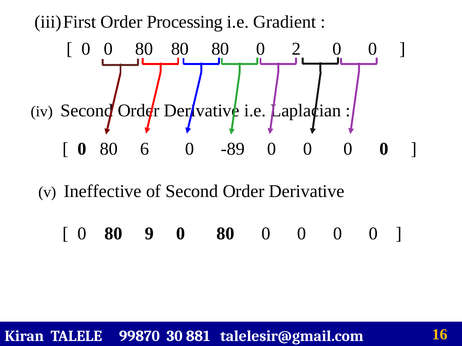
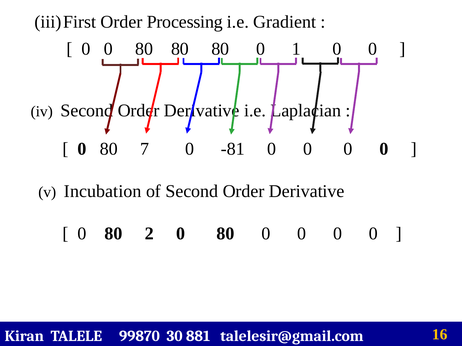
2: 2 -> 1
6: 6 -> 7
-89: -89 -> -81
Ineffective: Ineffective -> Incubation
9: 9 -> 2
